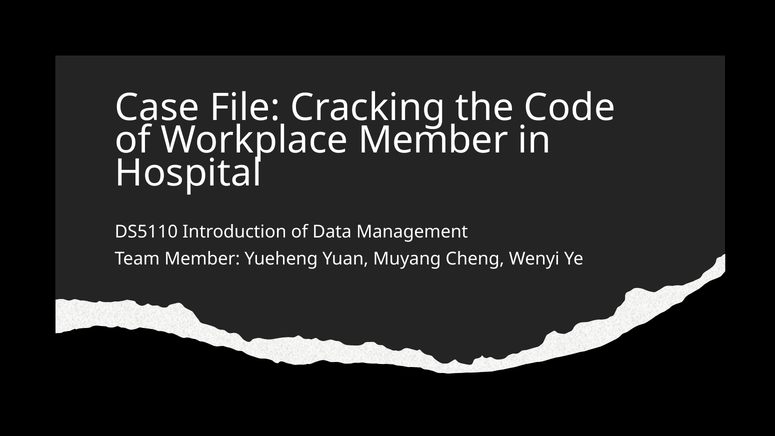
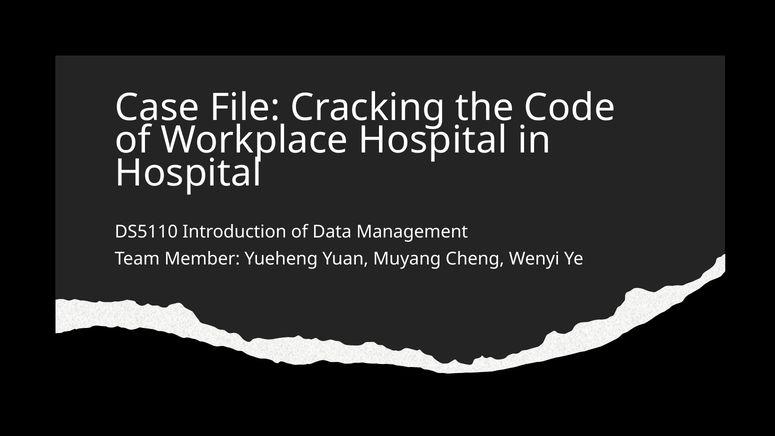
Workplace Member: Member -> Hospital
